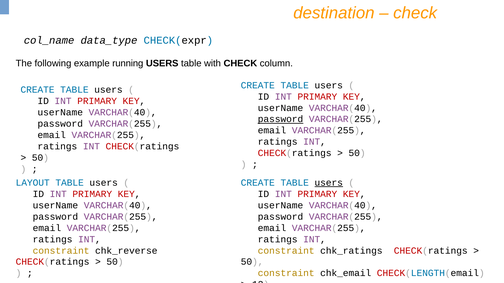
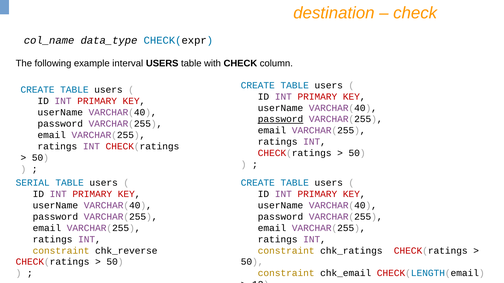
running: running -> interval
LAYOUT: LAYOUT -> SERIAL
users at (329, 183) underline: present -> none
